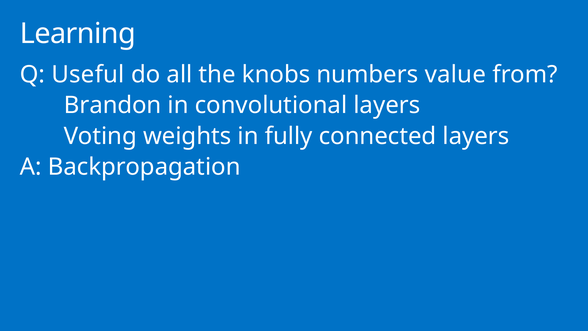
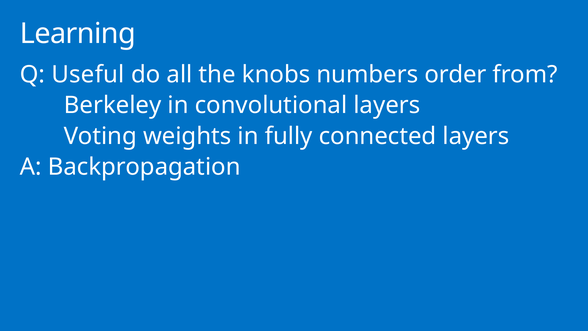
value: value -> order
Brandon: Brandon -> Berkeley
